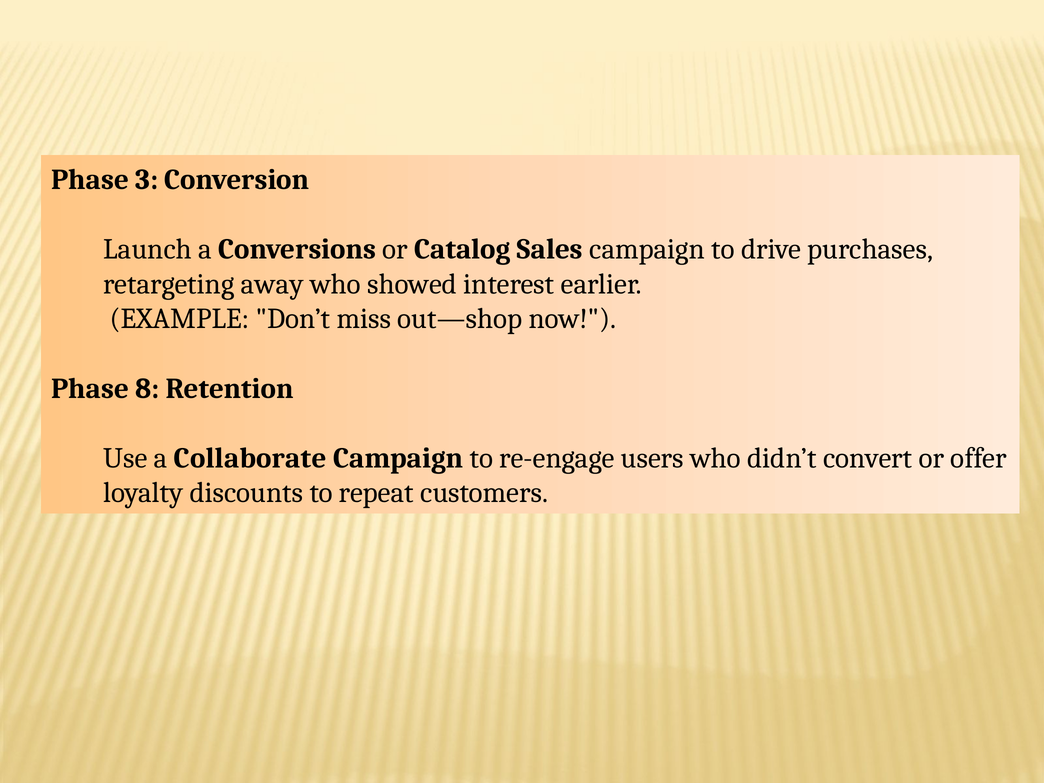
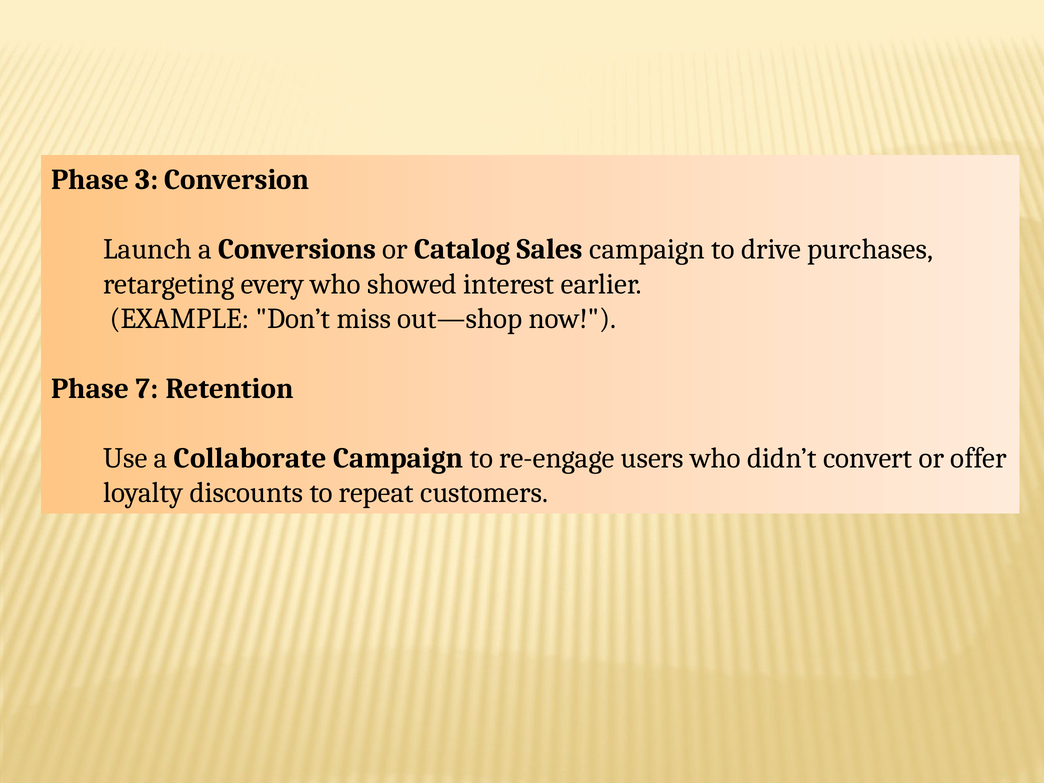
away: away -> every
8: 8 -> 7
